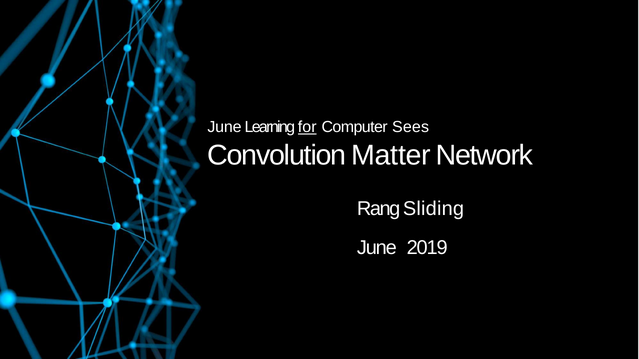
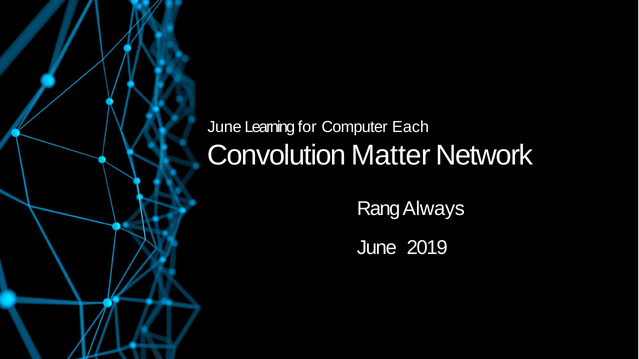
for underline: present -> none
Sees: Sees -> Each
Sliding: Sliding -> Always
